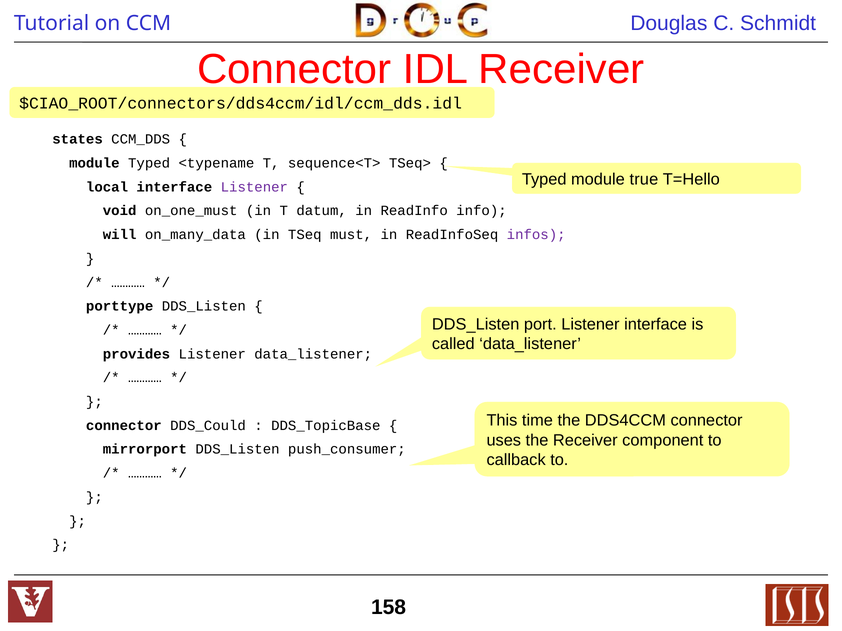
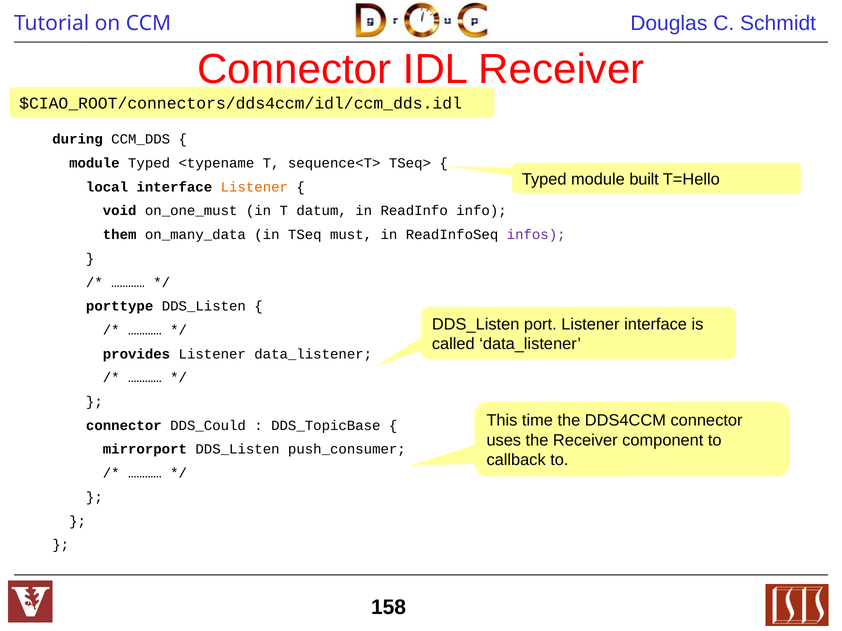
states: states -> during
true: true -> built
Listener at (254, 187) colour: purple -> orange
will: will -> them
